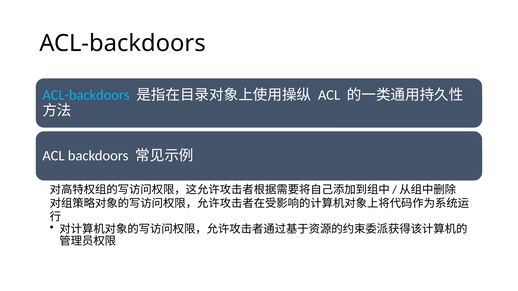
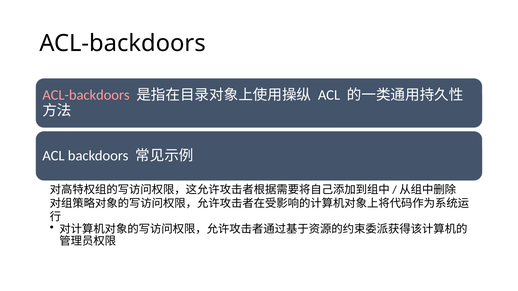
ACL-backdoors at (86, 95) colour: light blue -> pink
